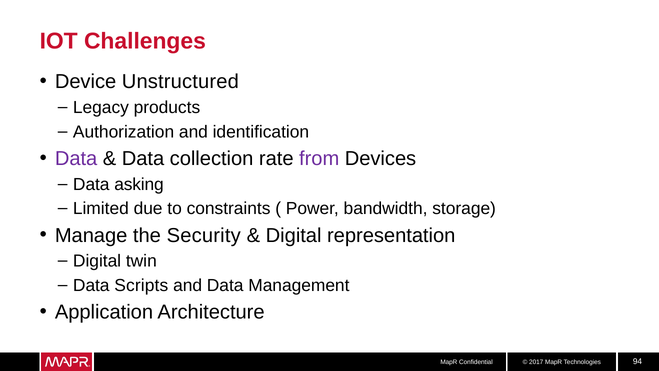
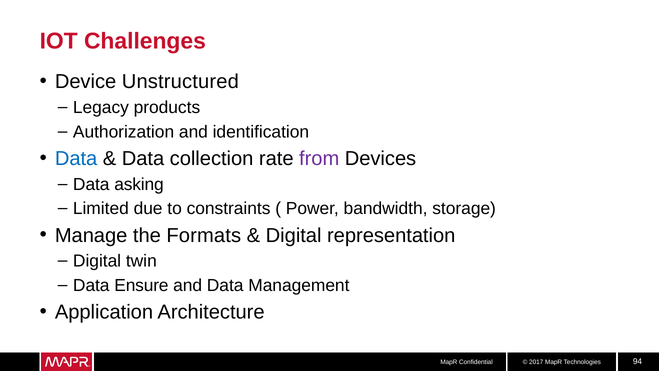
Data at (76, 158) colour: purple -> blue
Security: Security -> Formats
Scripts: Scripts -> Ensure
